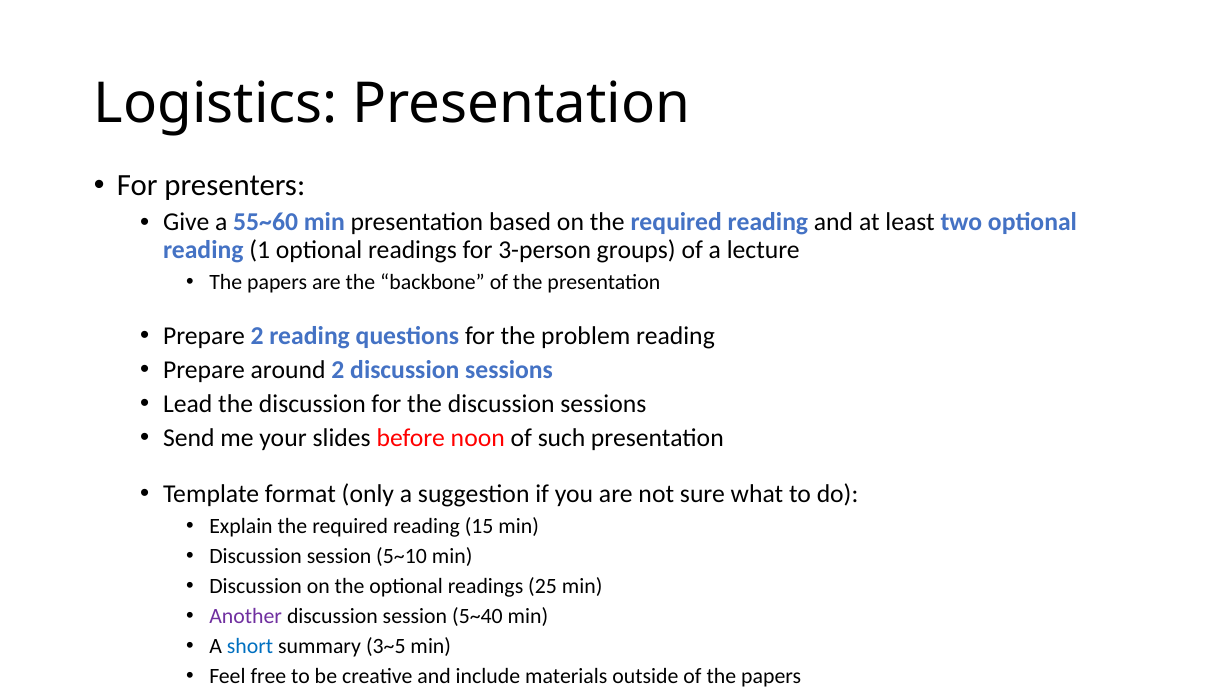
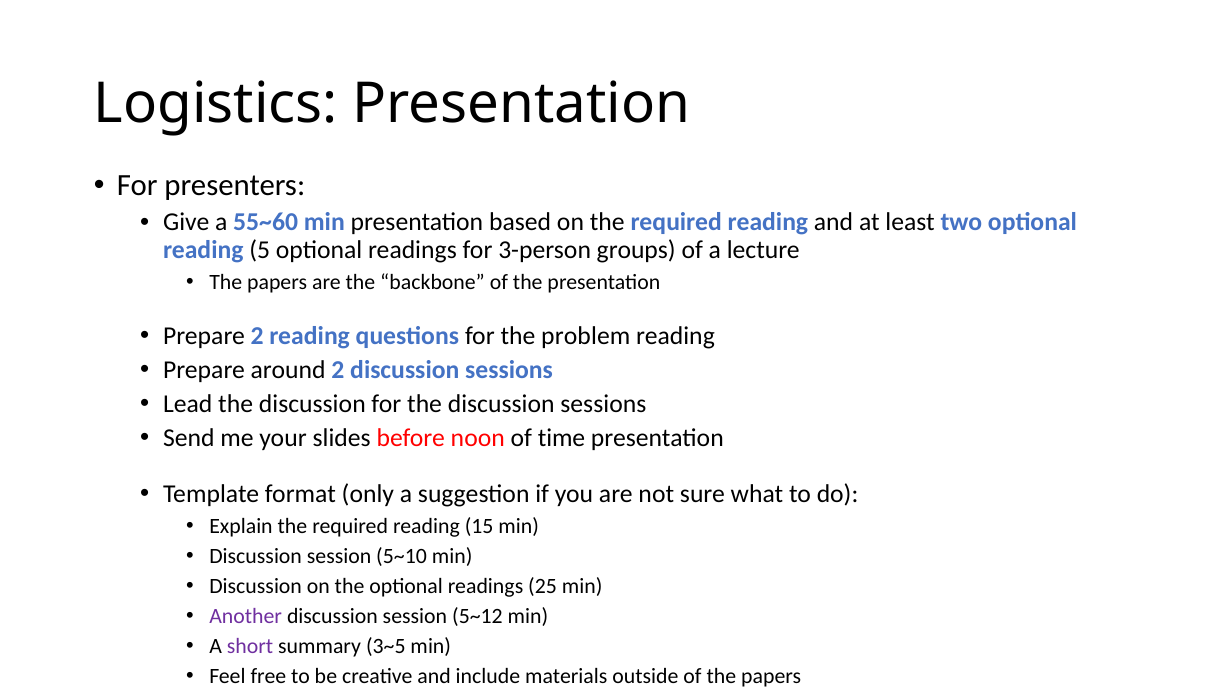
1: 1 -> 5
such: such -> time
5~40: 5~40 -> 5~12
short colour: blue -> purple
